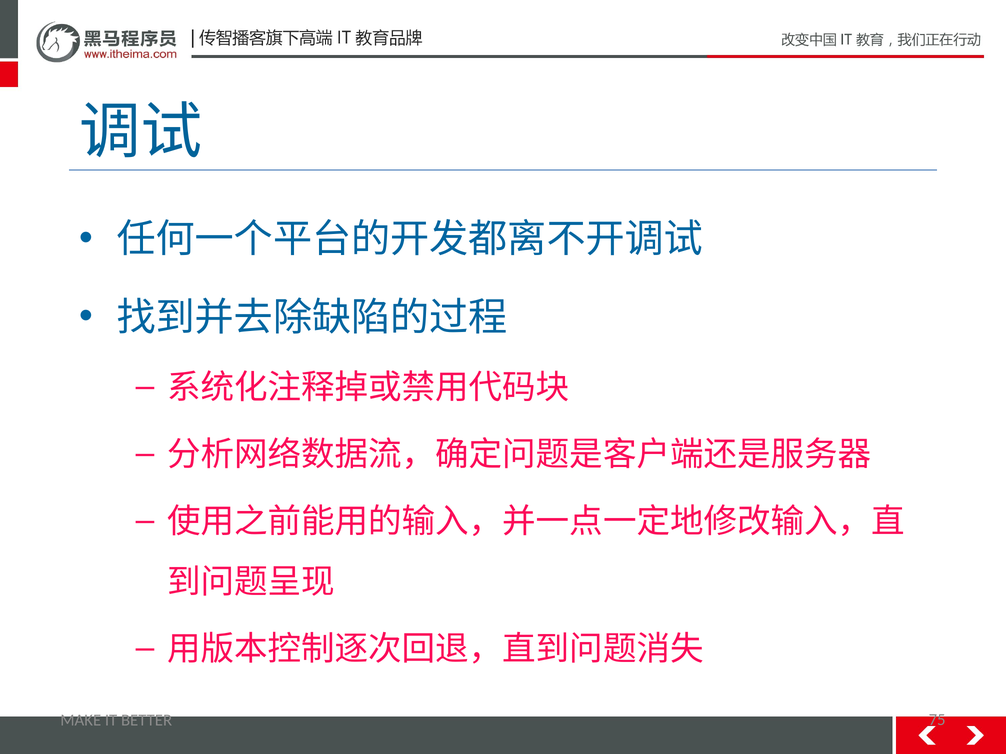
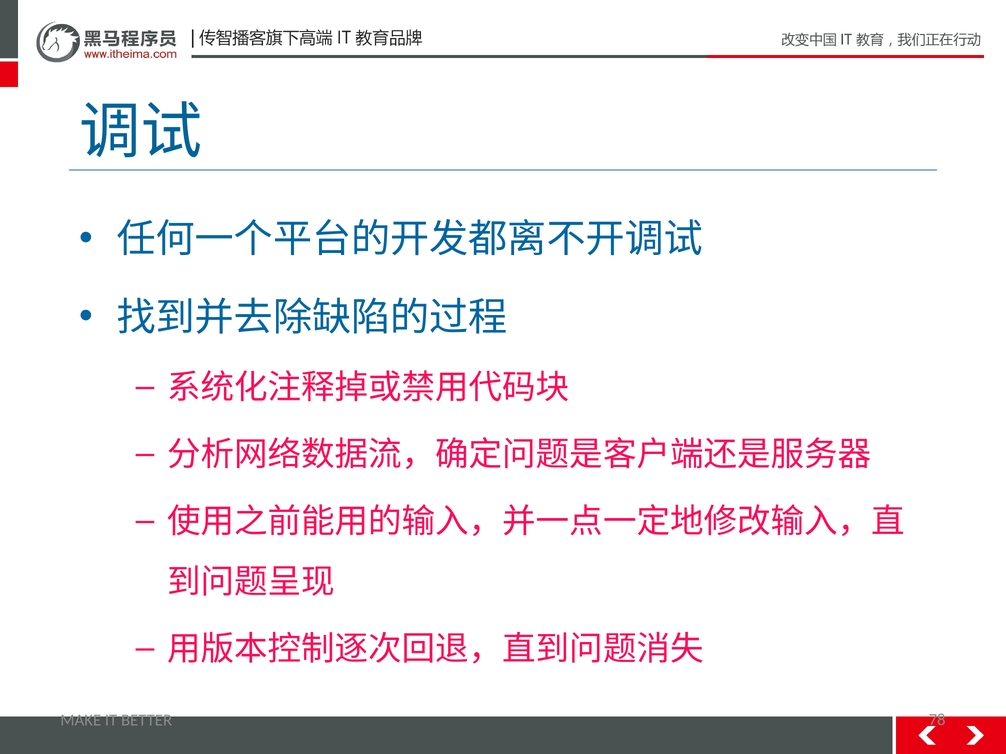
75: 75 -> 78
